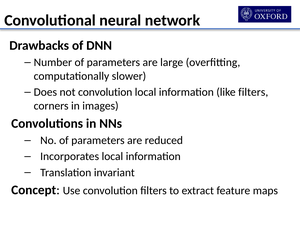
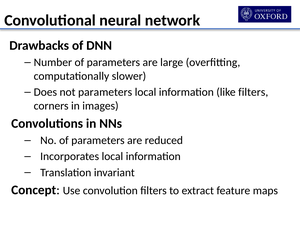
not convolution: convolution -> parameters
